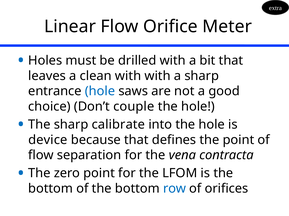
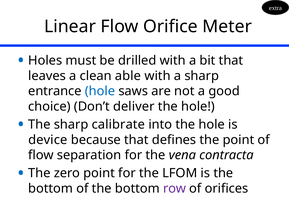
clean with: with -> able
couple: couple -> deliver
row colour: blue -> purple
